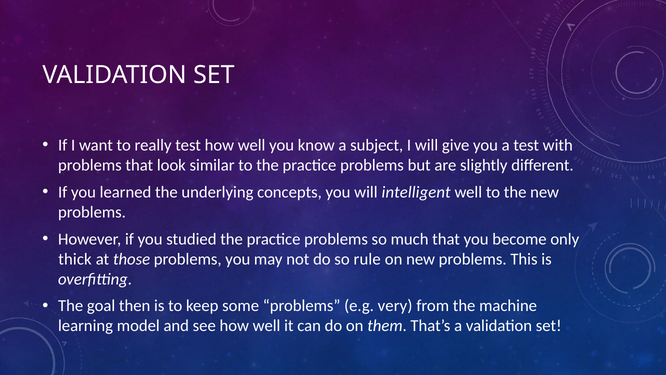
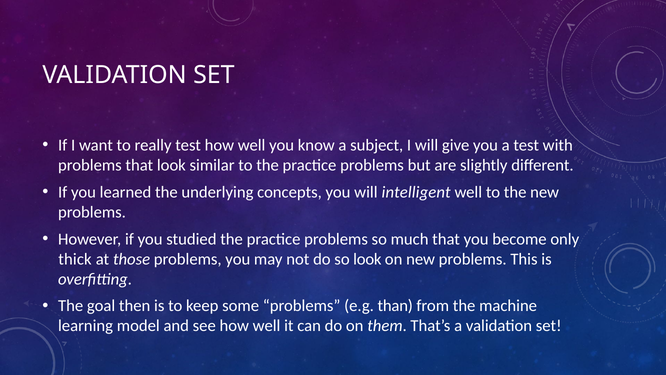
so rule: rule -> look
very: very -> than
